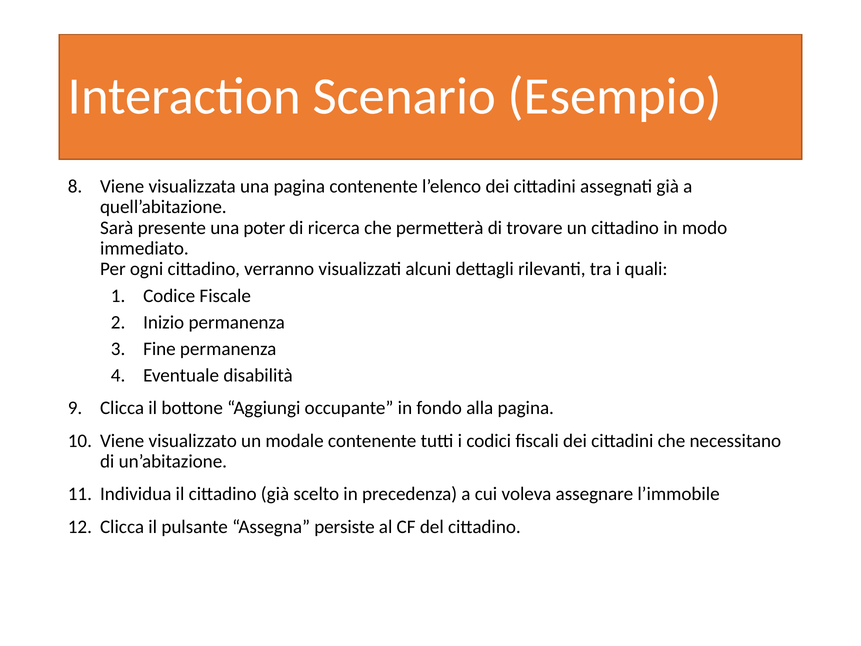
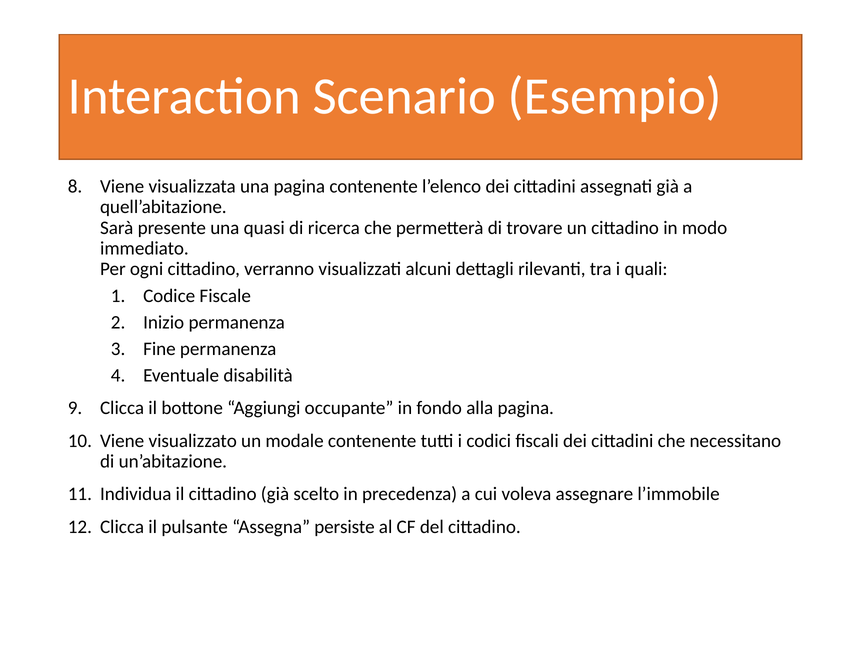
poter: poter -> quasi
